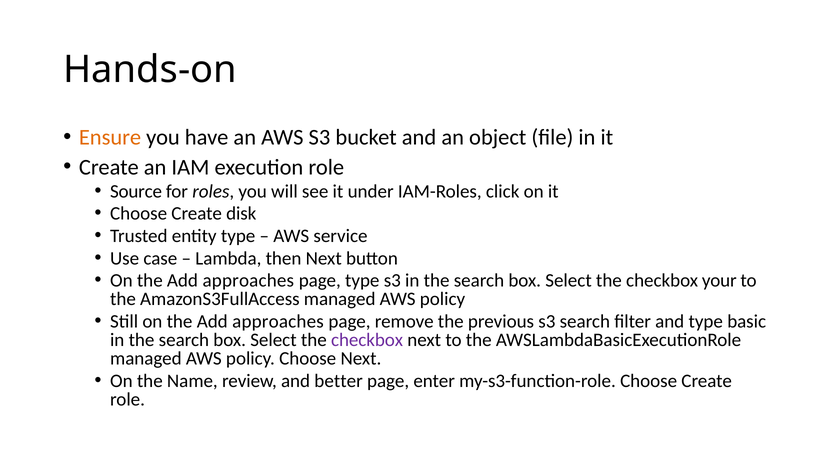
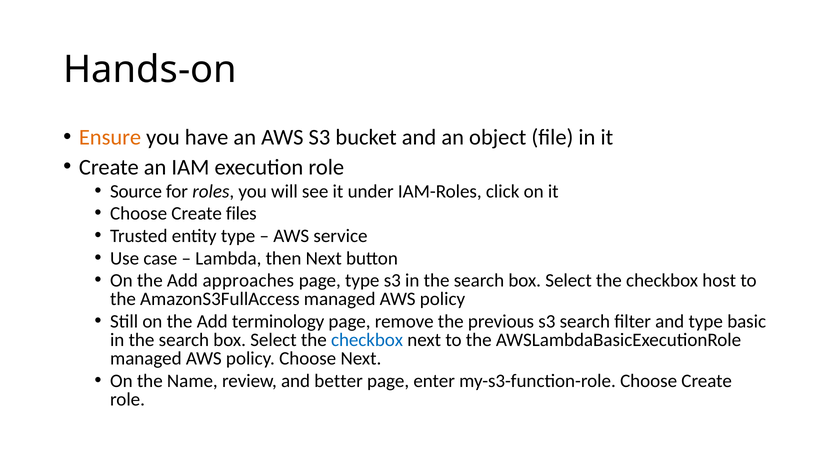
disk: disk -> files
your: your -> host
approaches at (278, 322): approaches -> terminology
checkbox at (367, 340) colour: purple -> blue
